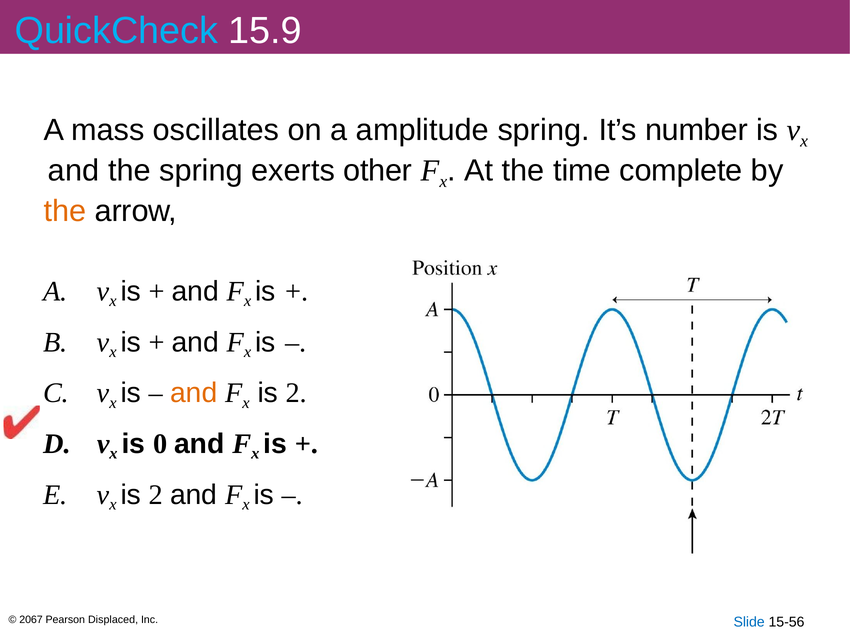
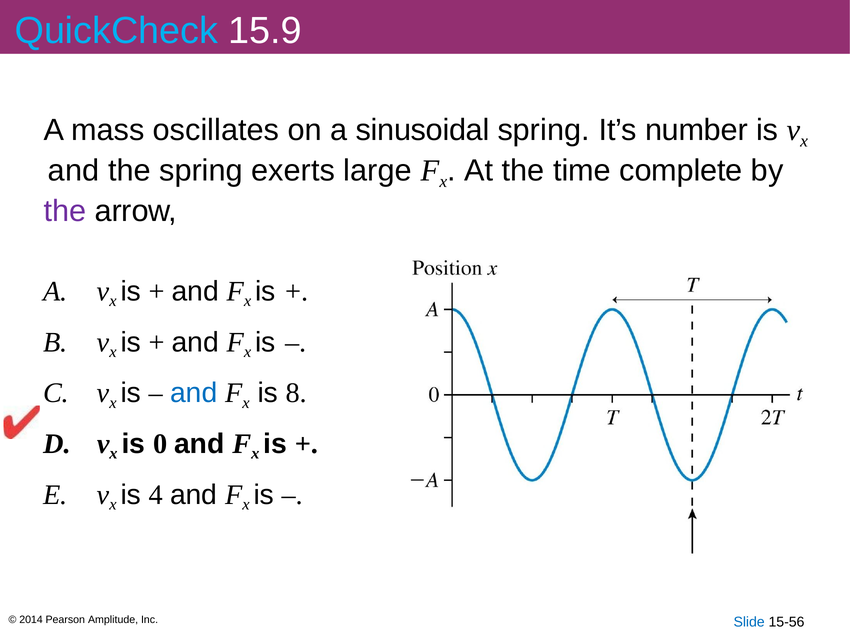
amplitude: amplitude -> sinusoidal
other: other -> large
the at (65, 211) colour: orange -> purple
and at (194, 393) colour: orange -> blue
2 at (296, 393): 2 -> 8
2 at (156, 495): 2 -> 4
2067: 2067 -> 2014
Displaced: Displaced -> Amplitude
